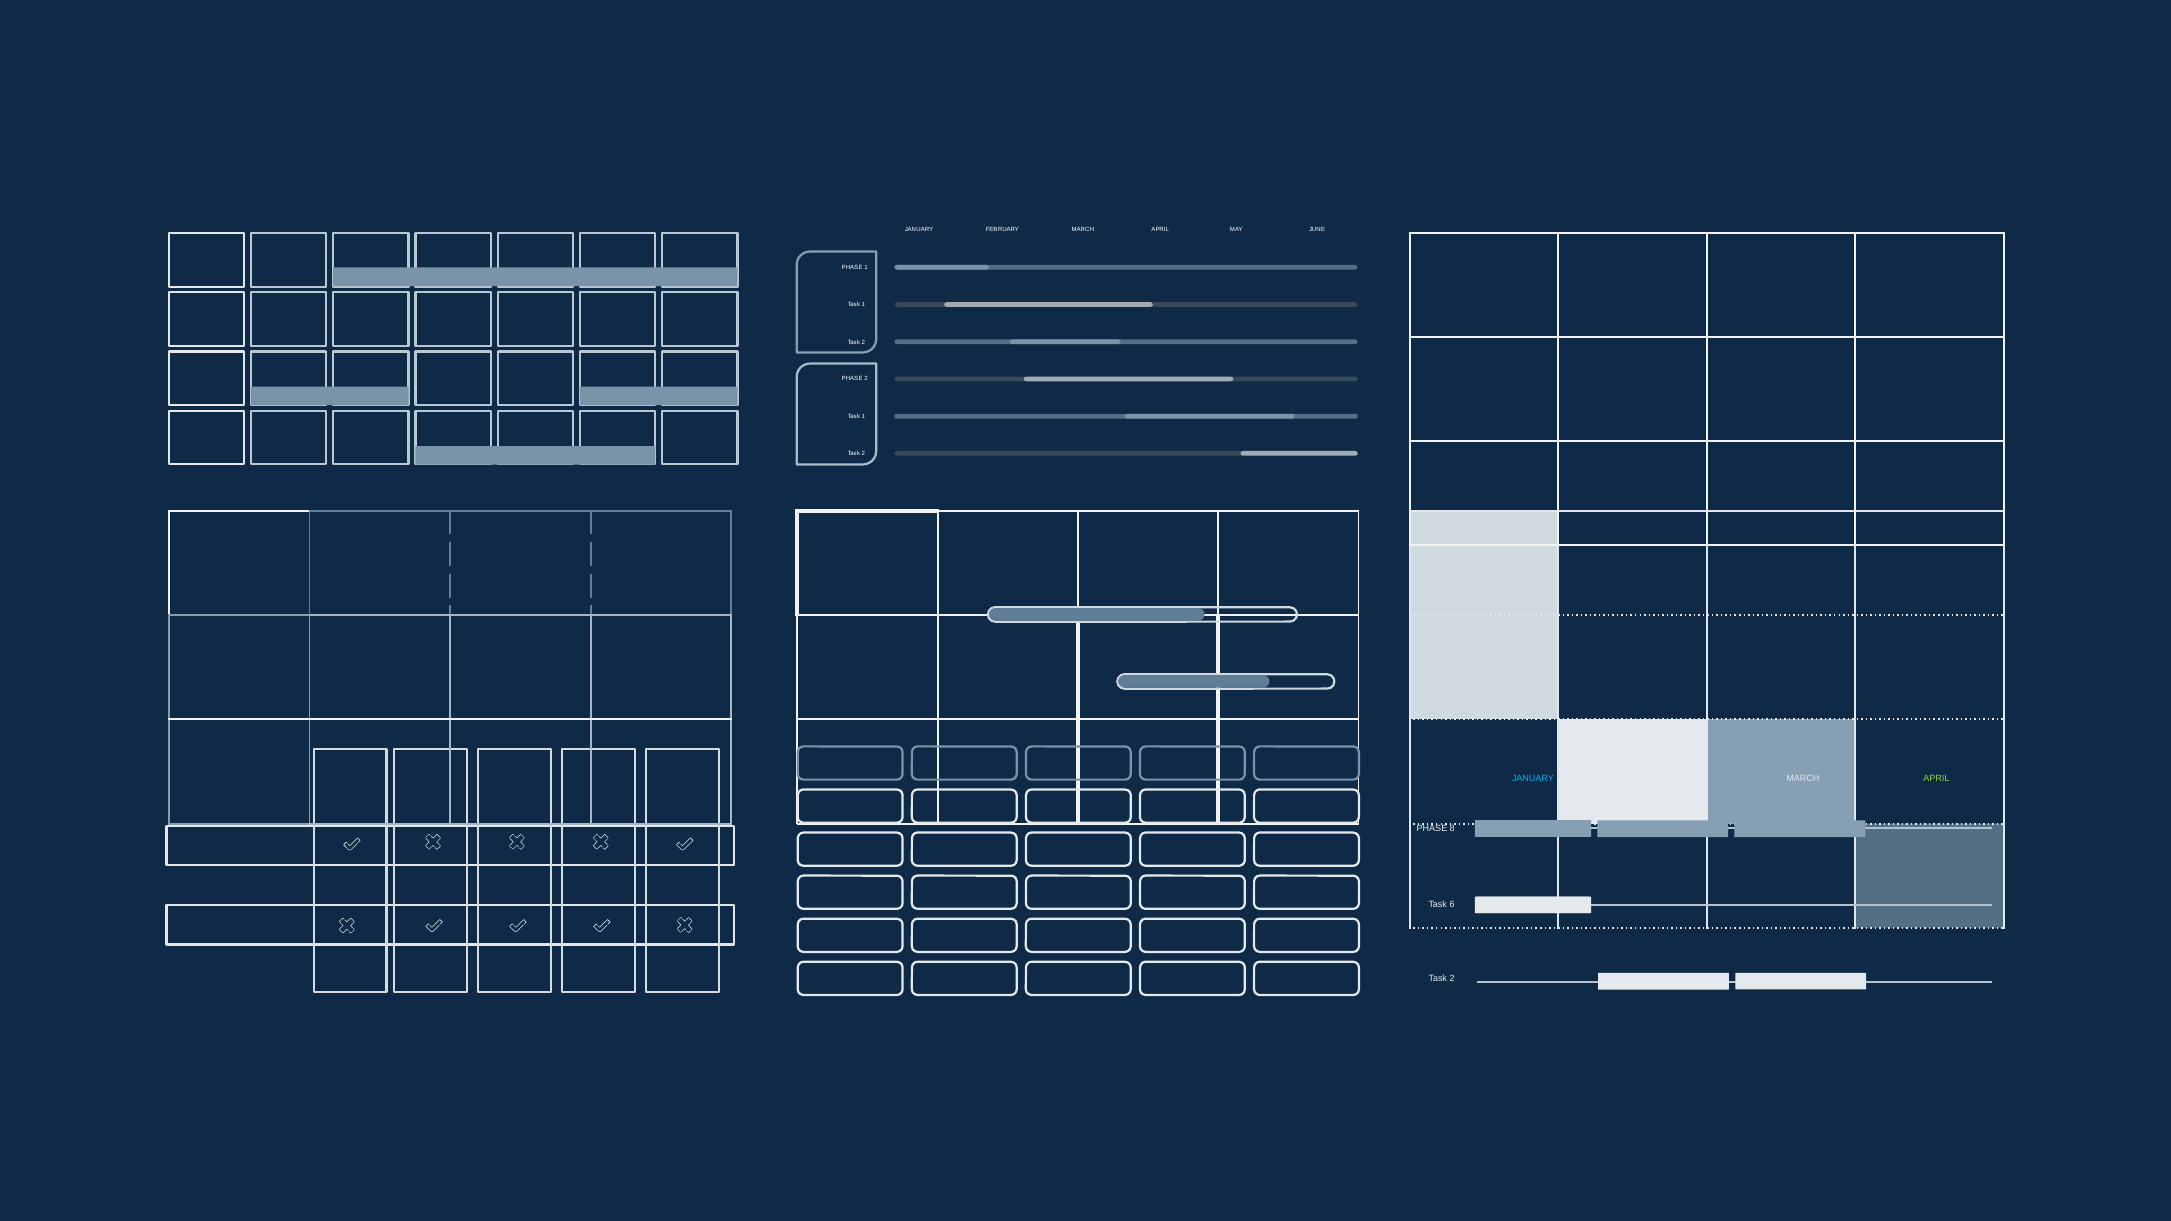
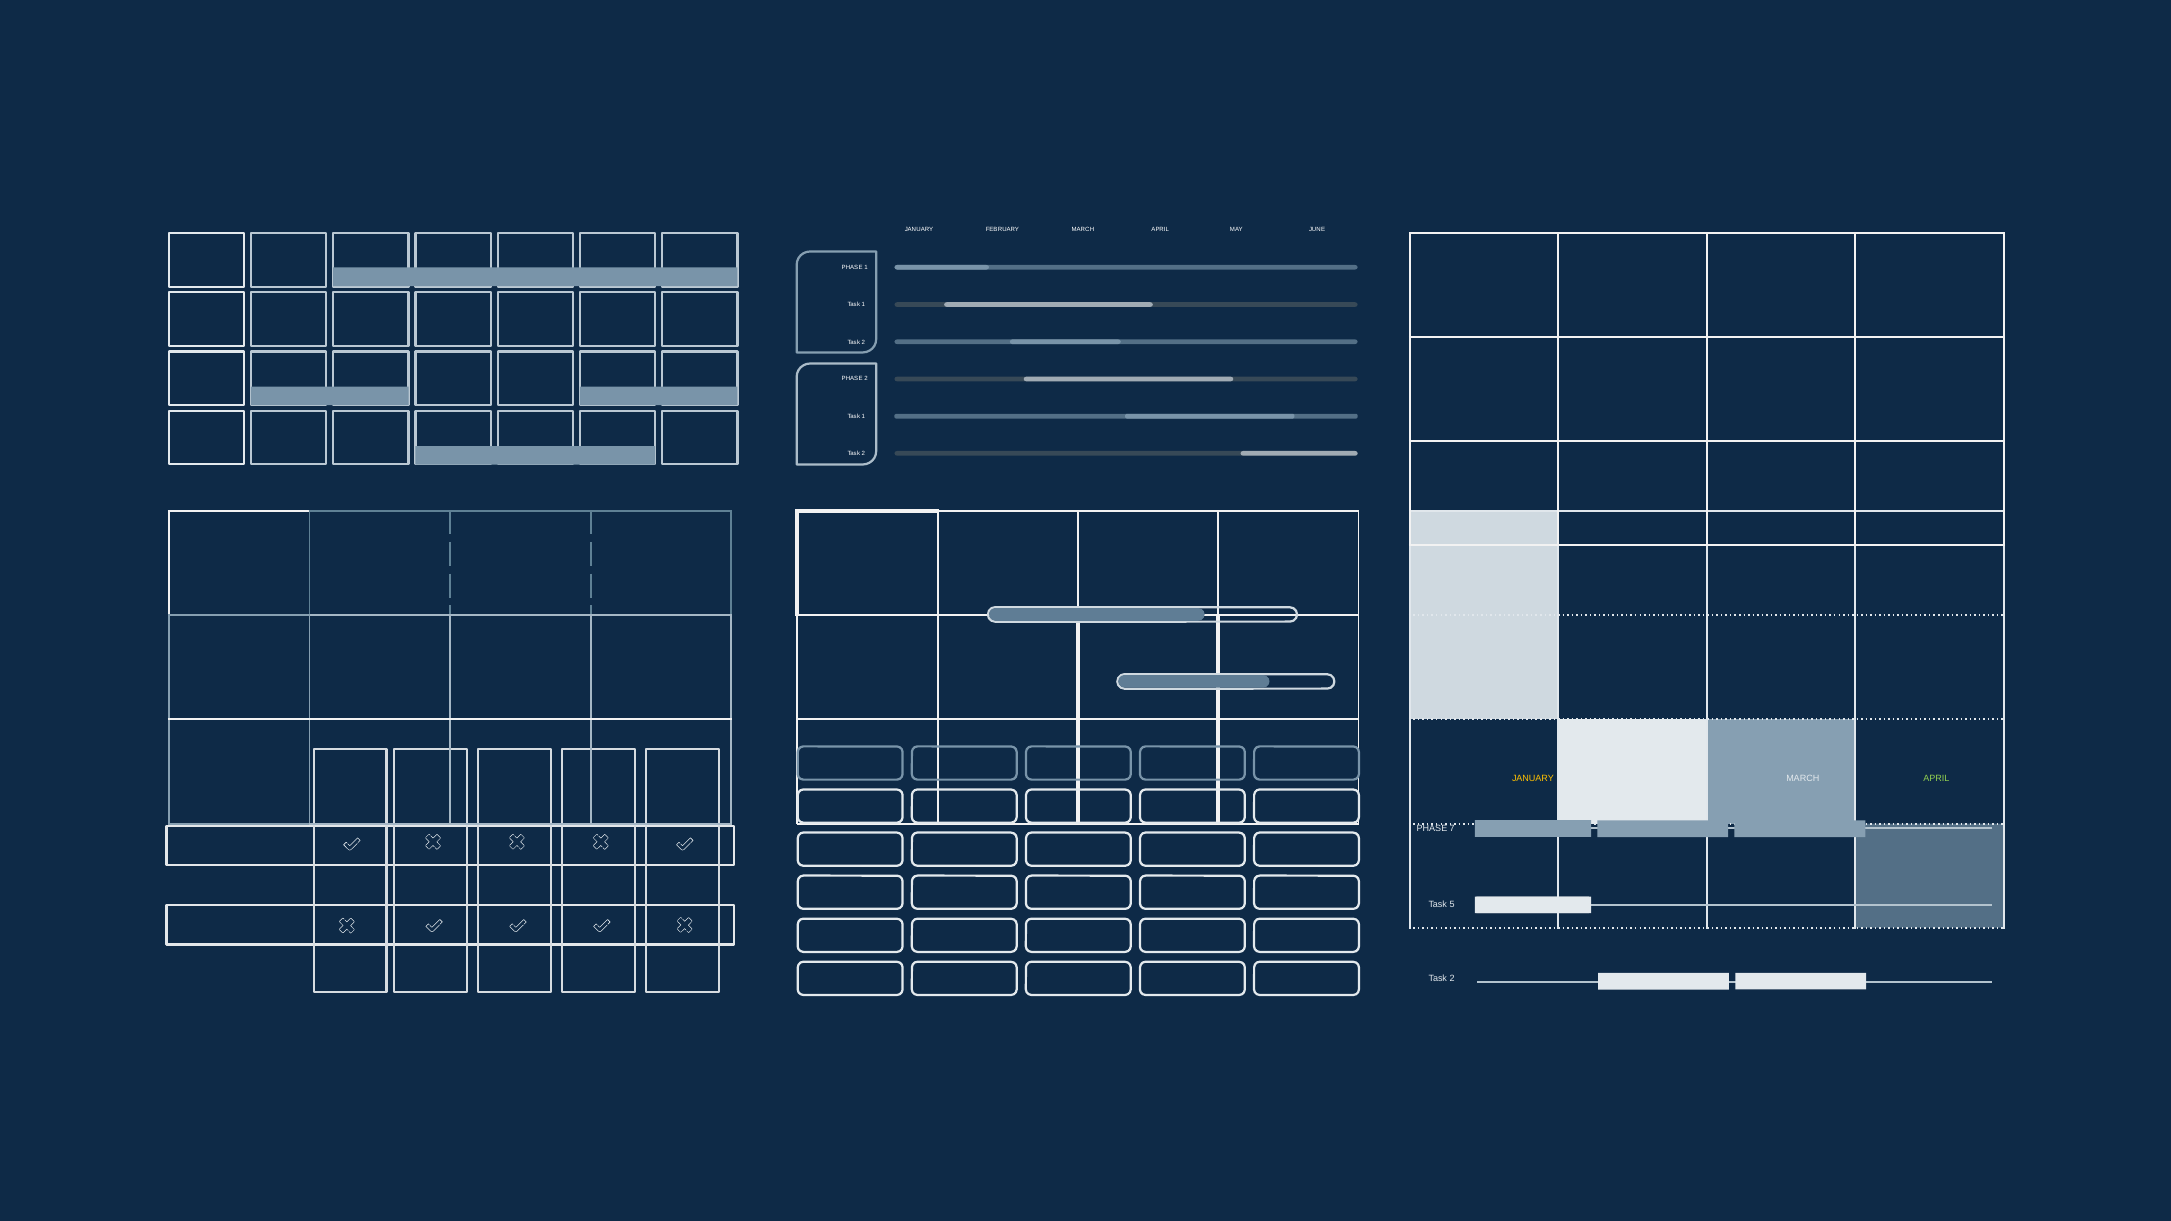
JANUARY at (1533, 779) colour: light blue -> yellow
8: 8 -> 7
6: 6 -> 5
